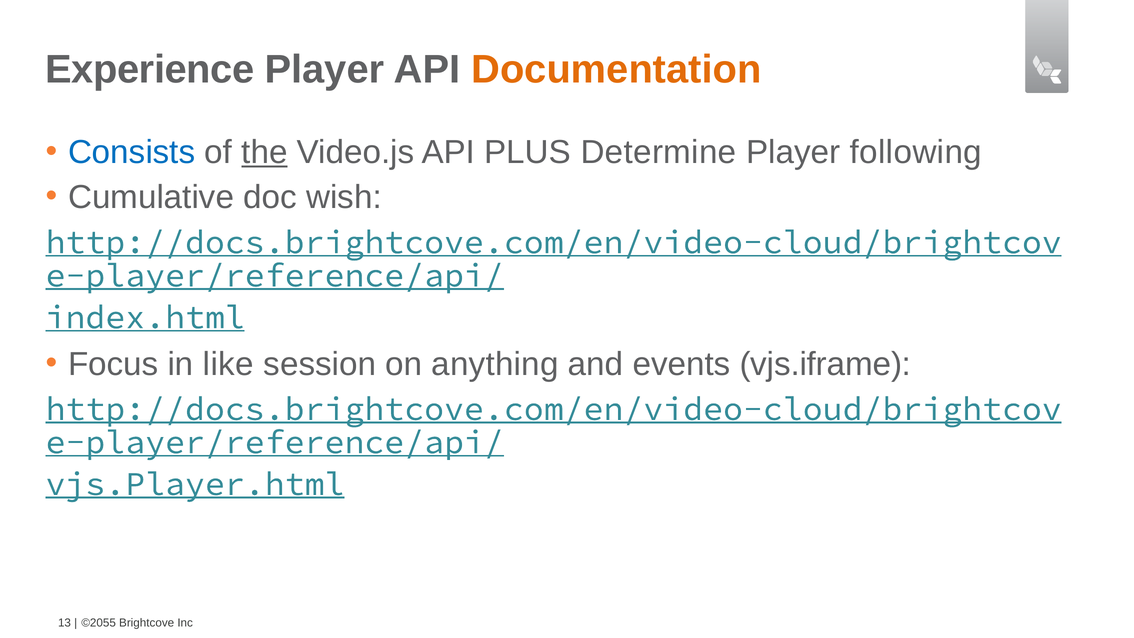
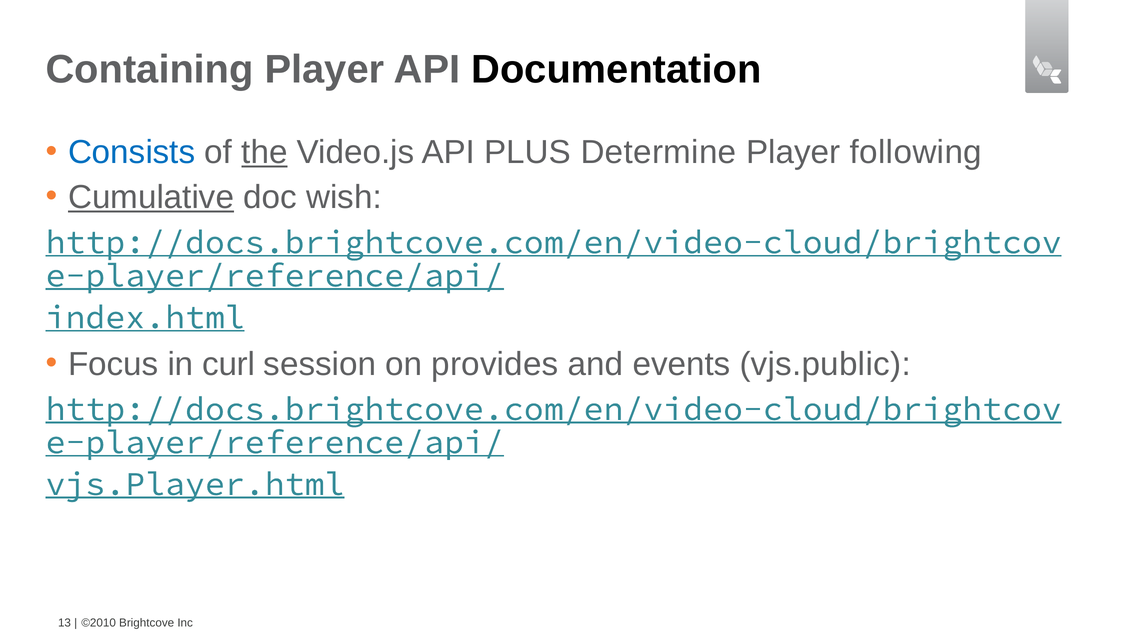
Experience: Experience -> Containing
Documentation colour: orange -> black
Cumulative underline: none -> present
like: like -> curl
anything: anything -> provides
vjs.iframe: vjs.iframe -> vjs.public
©2055: ©2055 -> ©2010
